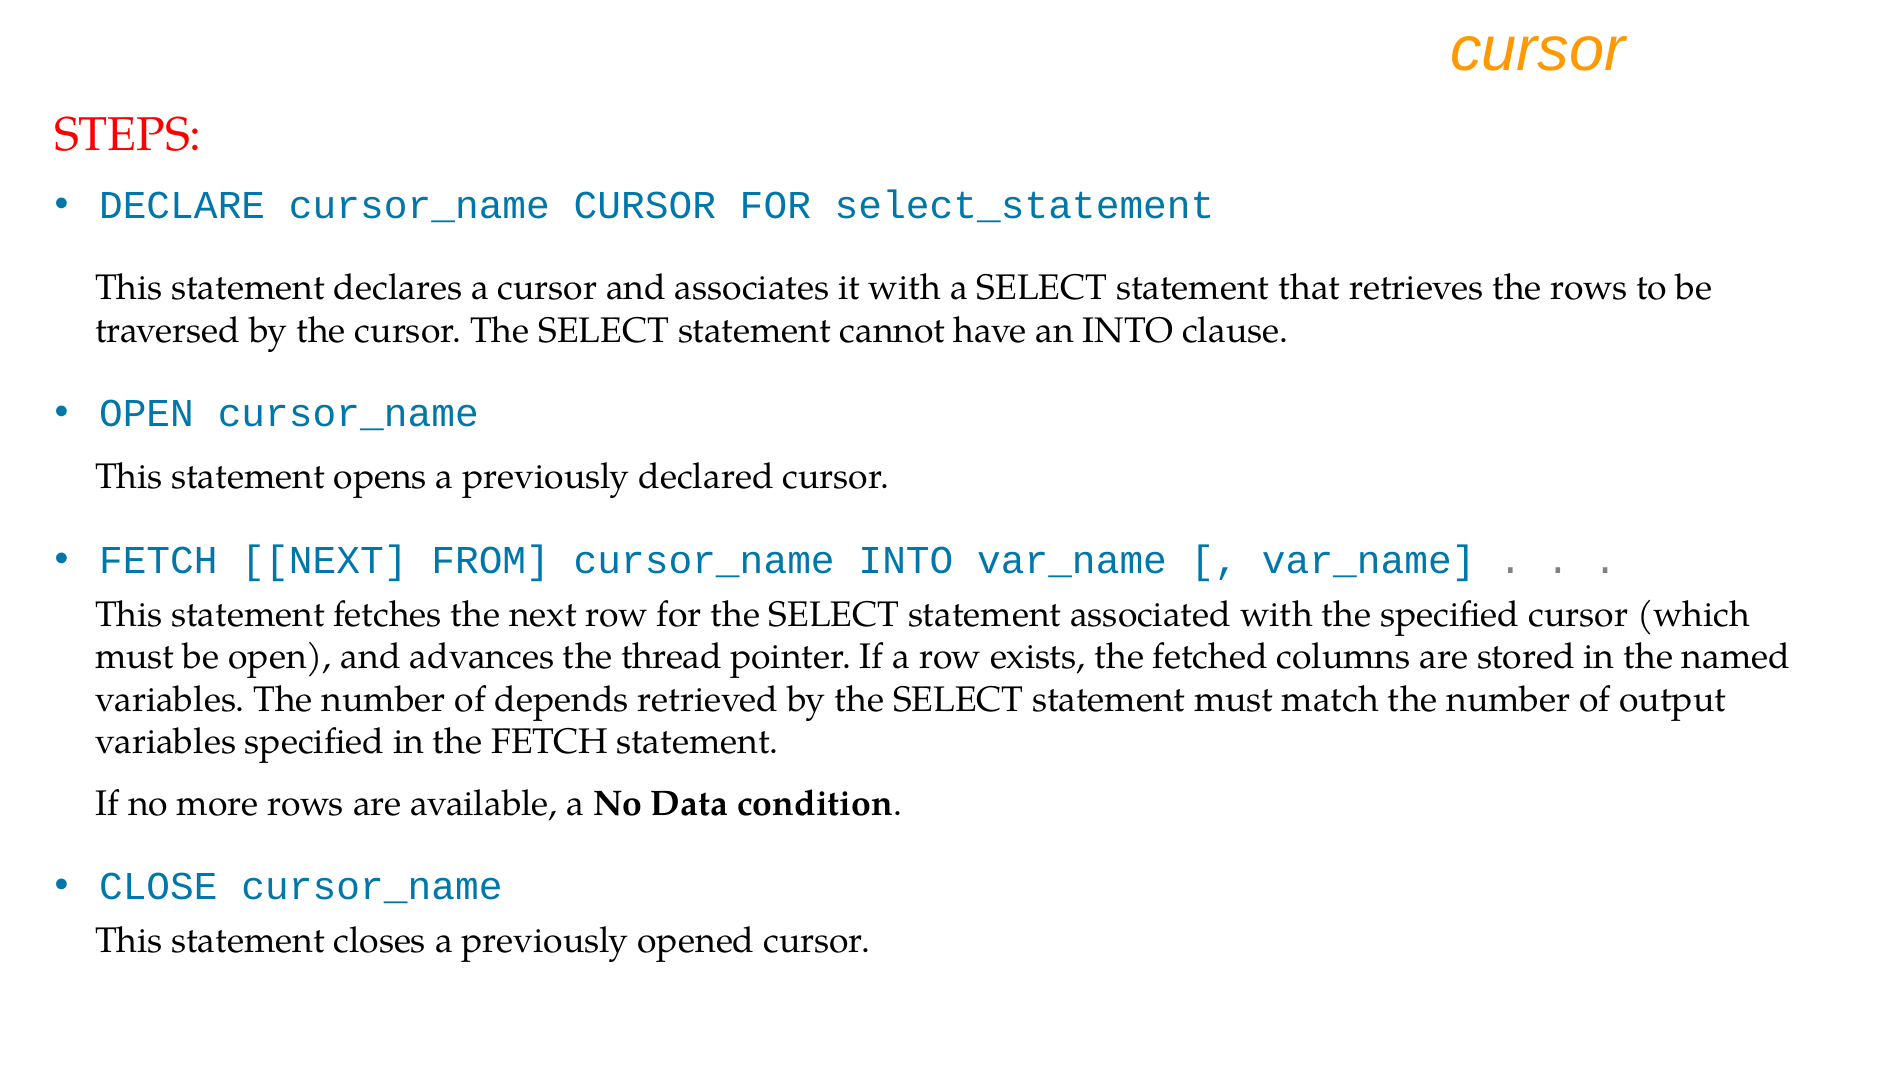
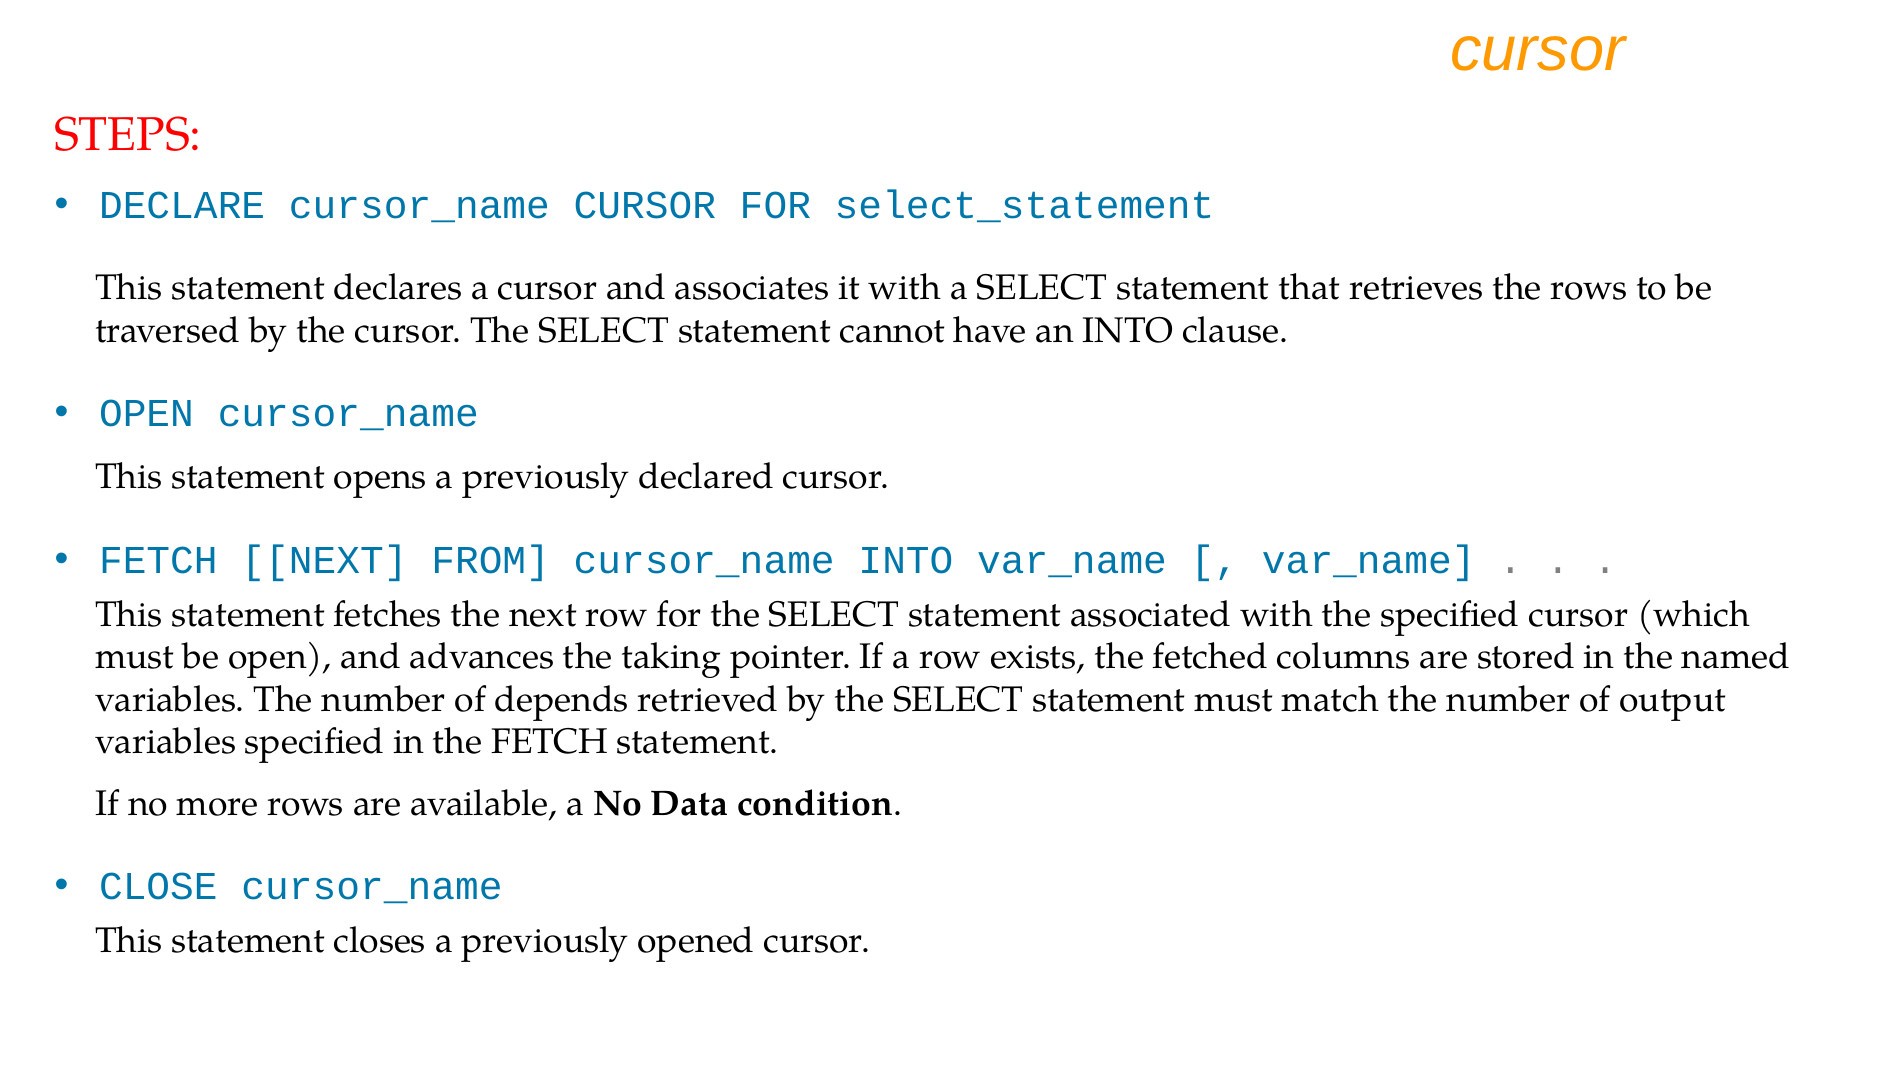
thread: thread -> taking
